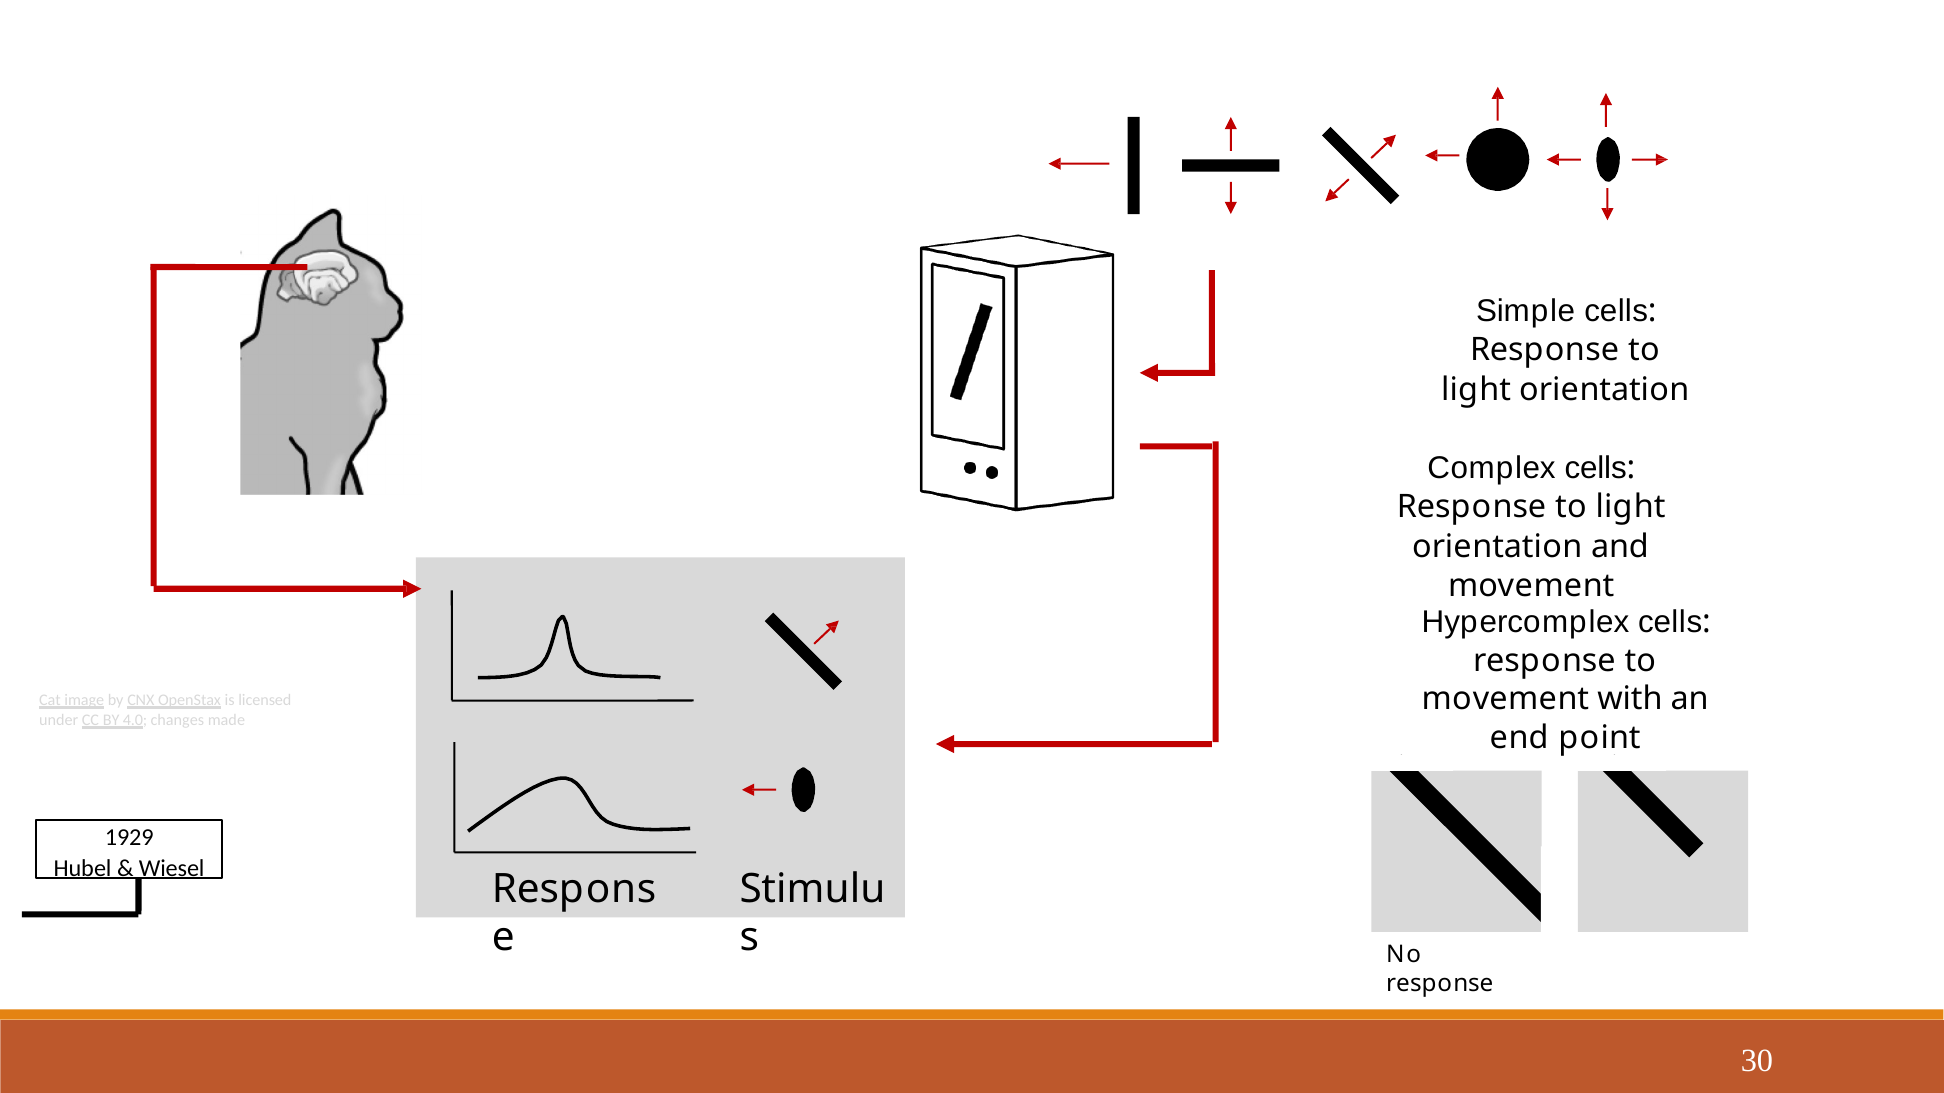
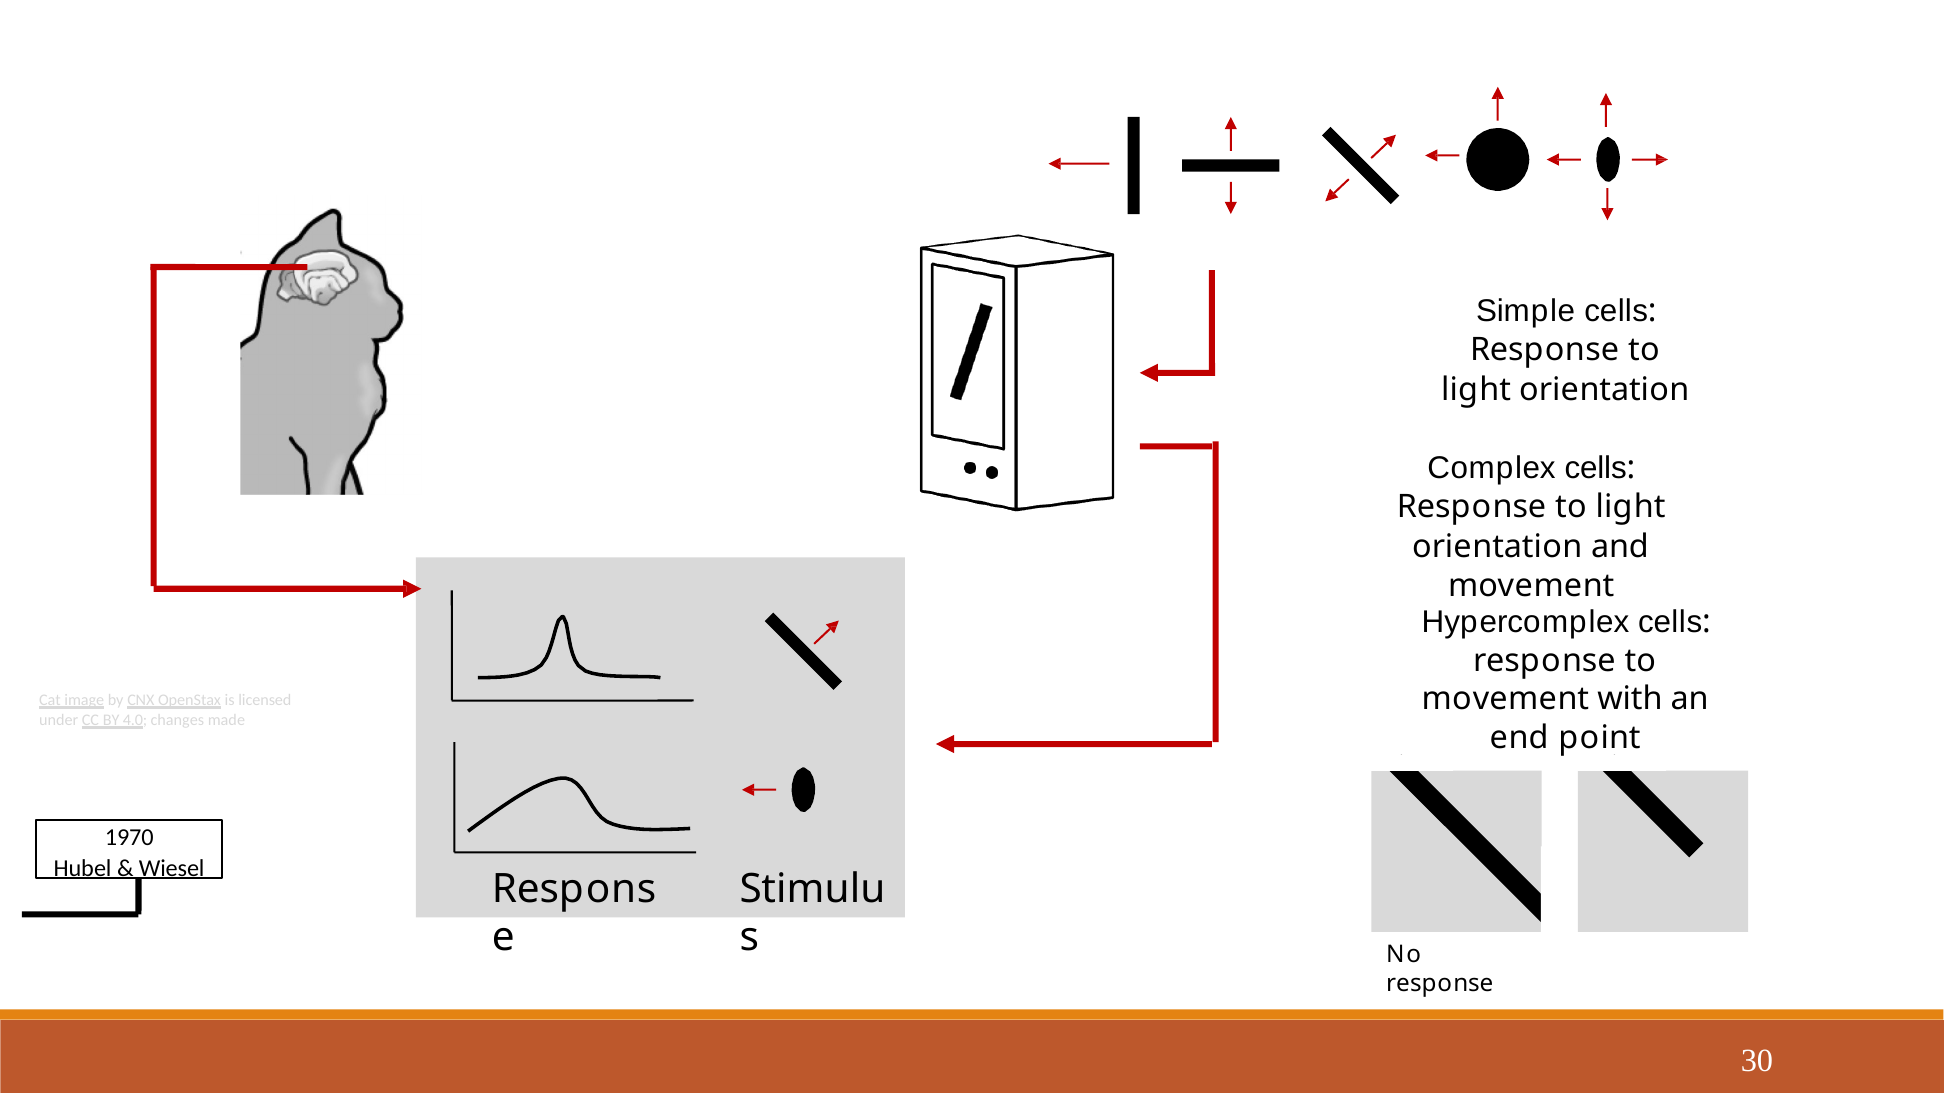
1929: 1929 -> 1970
